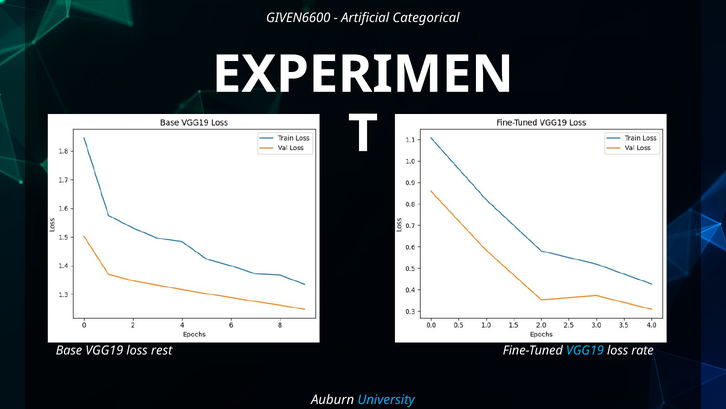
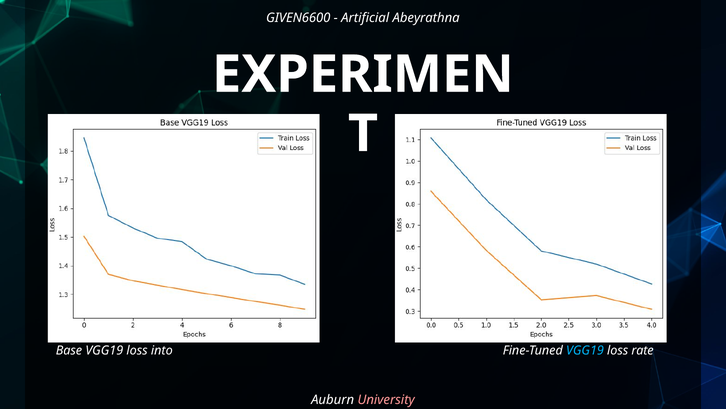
Categorical: Categorical -> Abeyrathna
rest: rest -> into
University colour: light blue -> pink
